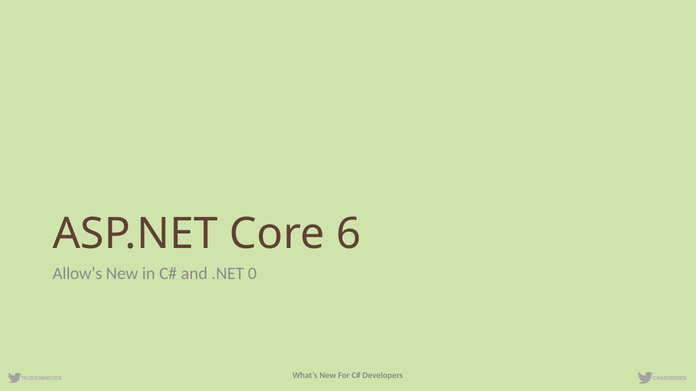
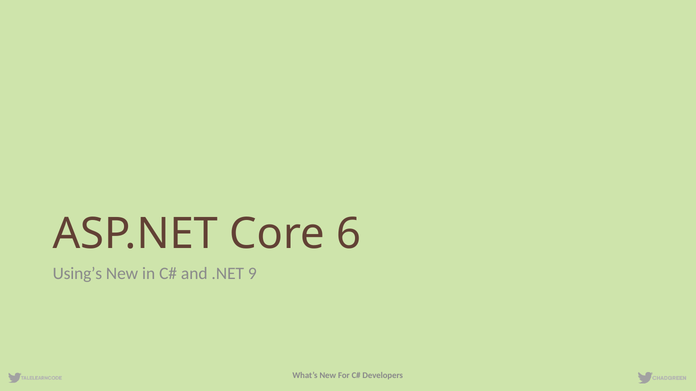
Allow’s: Allow’s -> Using’s
0: 0 -> 9
